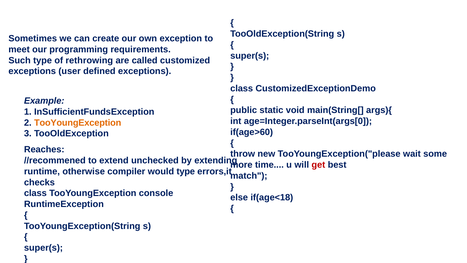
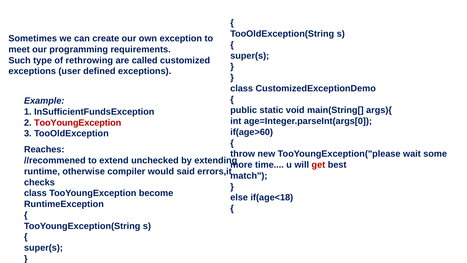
TooYoungException at (78, 123) colour: orange -> red
would type: type -> said
console: console -> become
